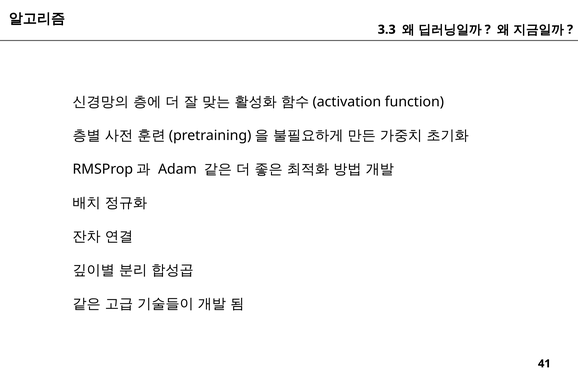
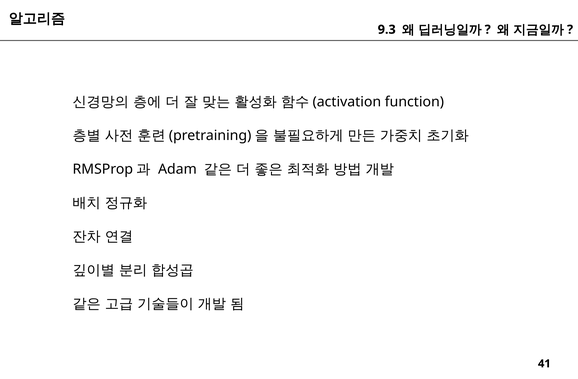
3.3: 3.3 -> 9.3
